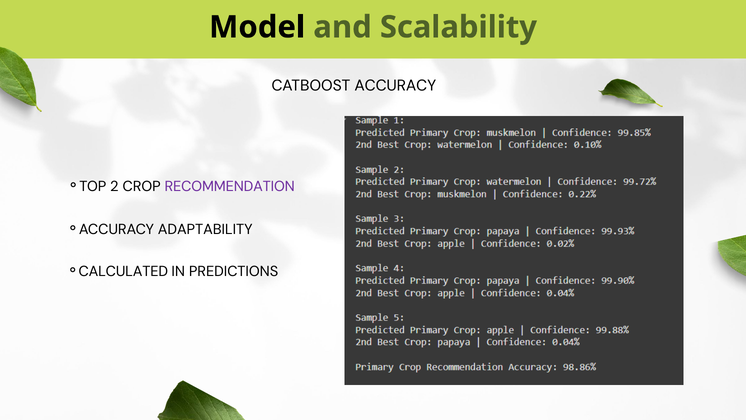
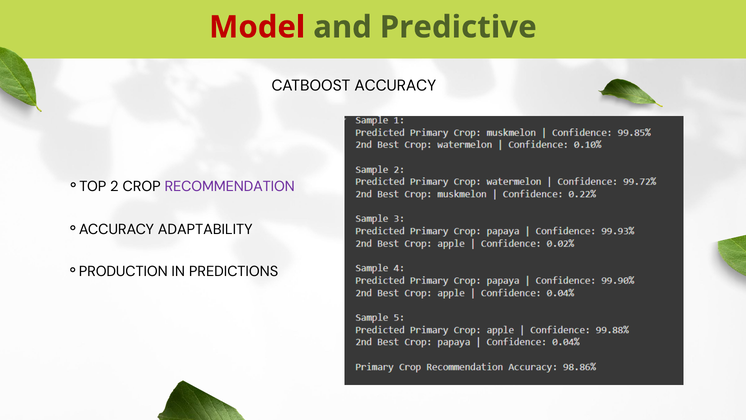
Model colour: black -> red
Scalability: Scalability -> Predictive
CALCULATED: CALCULATED -> PRODUCTION
